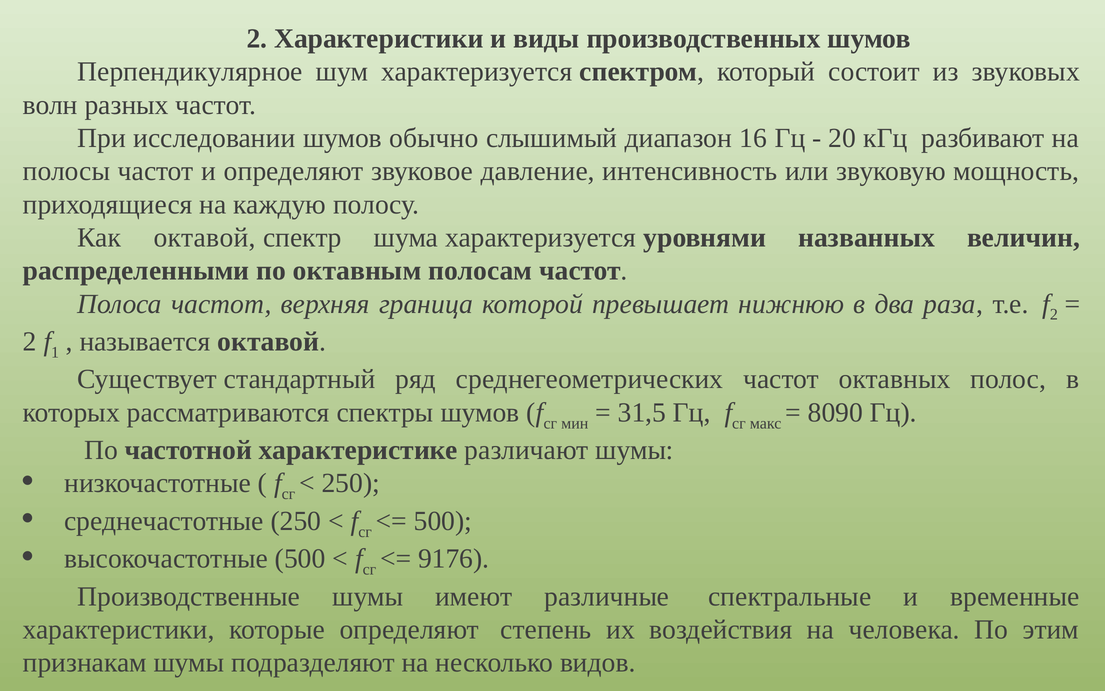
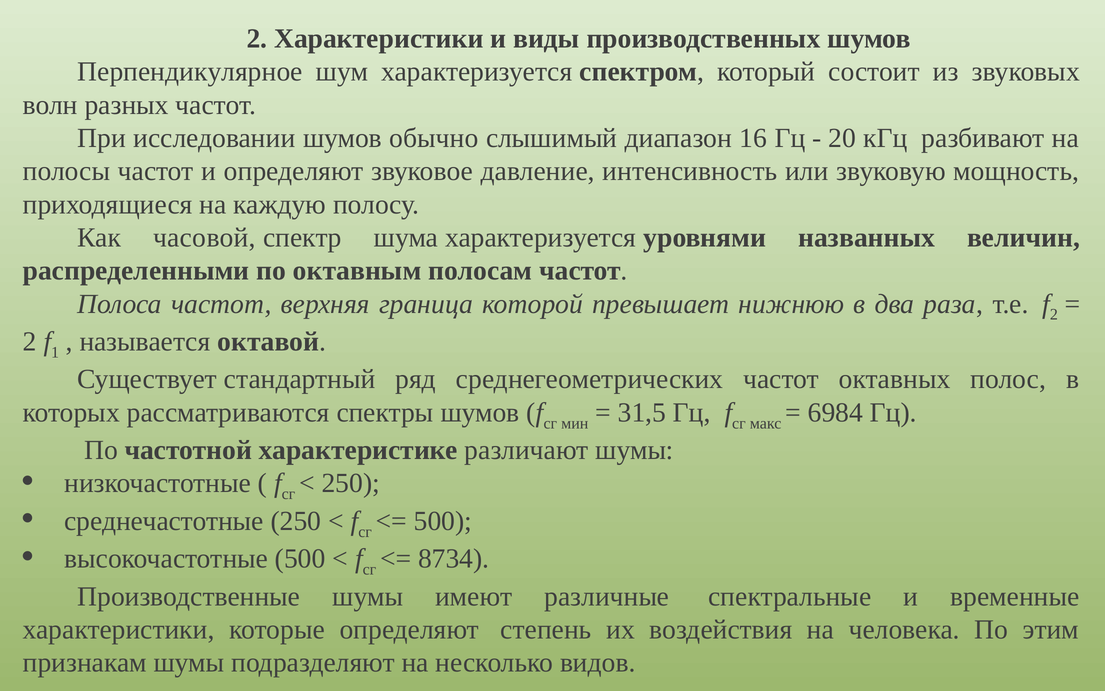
Как октавой: октавой -> часовой
8090: 8090 -> 6984
9176: 9176 -> 8734
